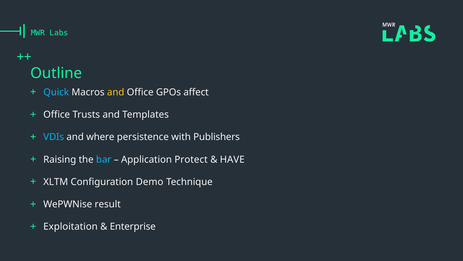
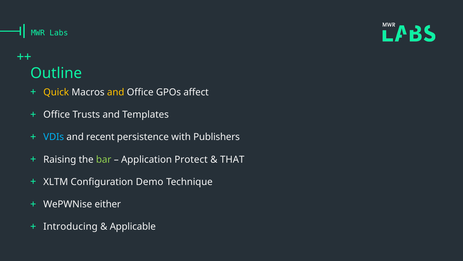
Quick colour: light blue -> yellow
where: where -> recent
bar colour: light blue -> light green
HAVE: HAVE -> THAT
result: result -> either
Exploitation: Exploitation -> Introducing
Enterprise: Enterprise -> Applicable
